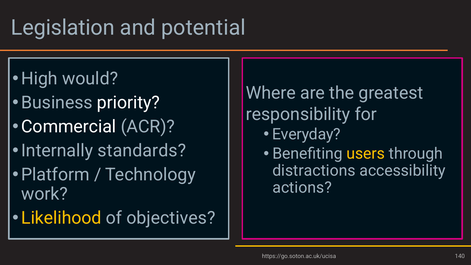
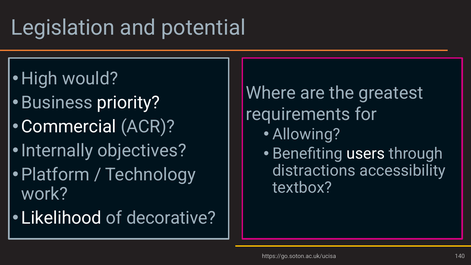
responsibility: responsibility -> requirements
Everyday: Everyday -> Allowing
standards: standards -> objectives
users colour: yellow -> white
actions: actions -> textbox
Likelihood colour: yellow -> white
objectives: objectives -> decorative
